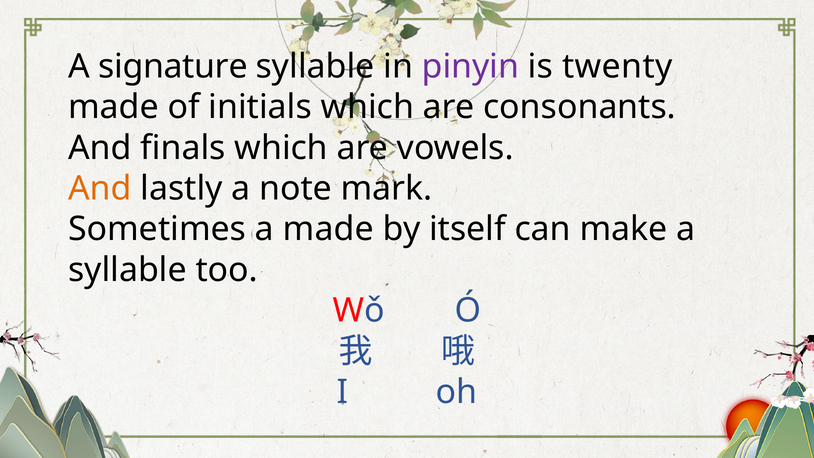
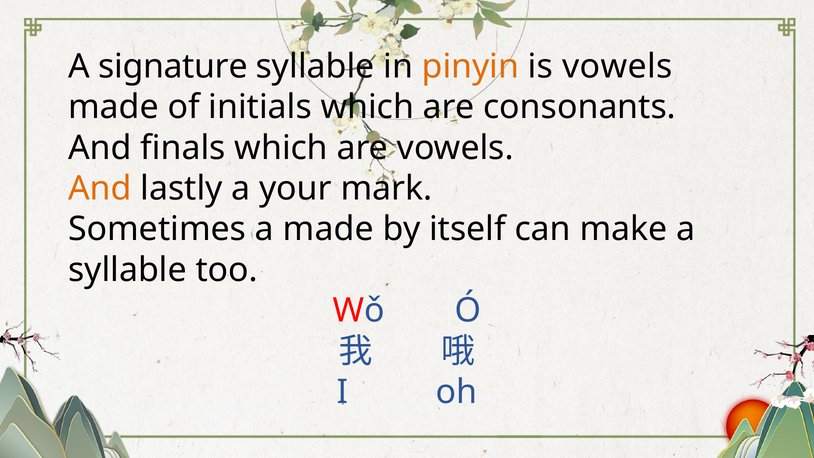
pinyin colour: purple -> orange
is twenty: twenty -> vowels
note: note -> your
